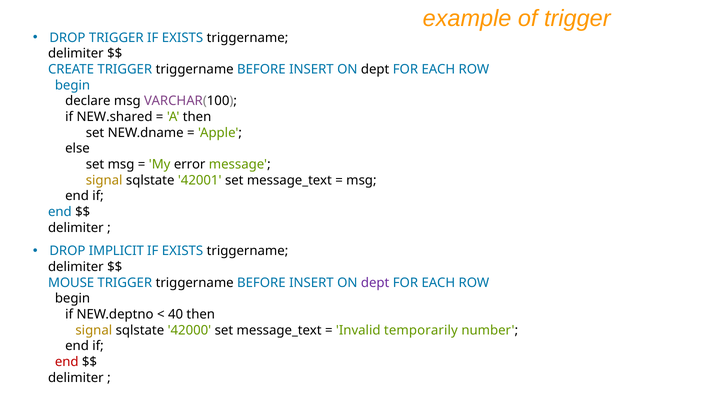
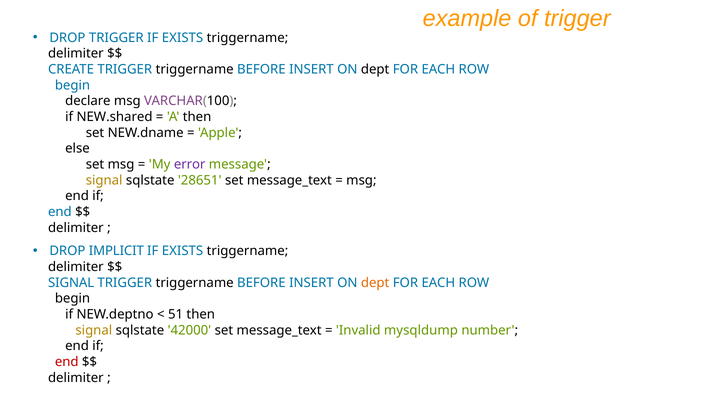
error colour: black -> purple
42001: 42001 -> 28651
MOUSE at (71, 283): MOUSE -> SIGNAL
dept at (375, 283) colour: purple -> orange
40: 40 -> 51
temporarily: temporarily -> mysqldump
